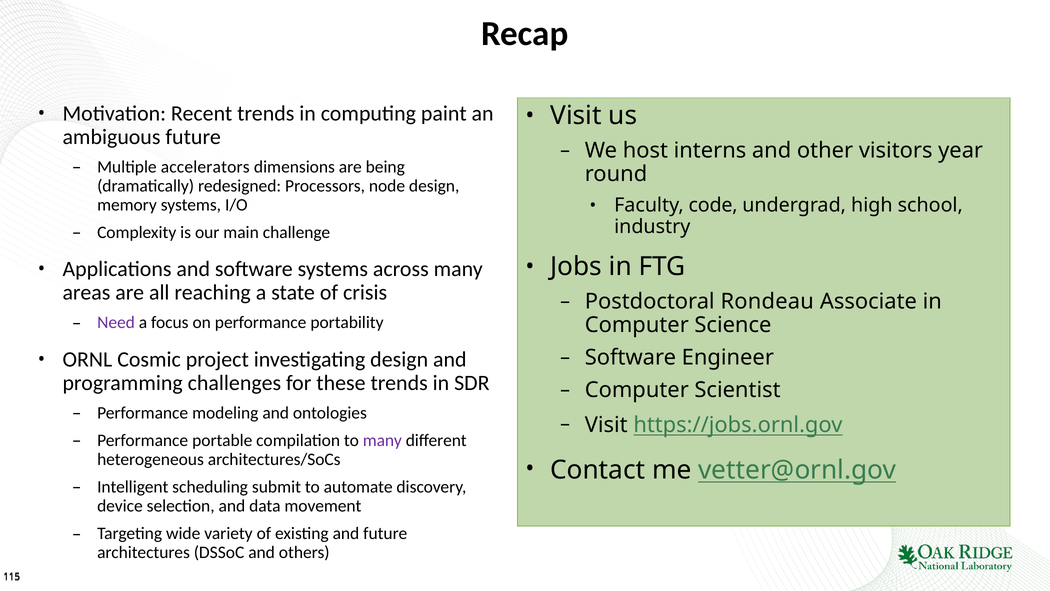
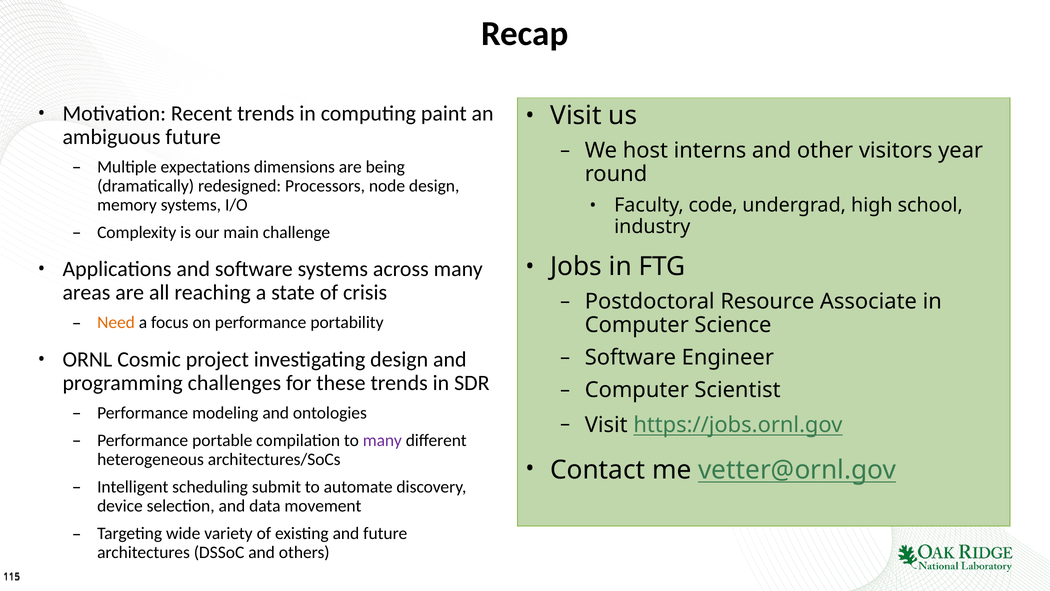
accelerators: accelerators -> expectations
Rondeau: Rondeau -> Resource
Need colour: purple -> orange
